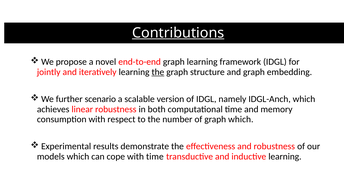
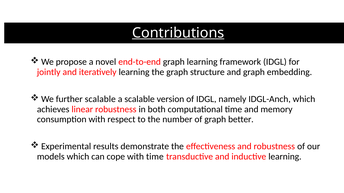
the at (158, 72) underline: present -> none
further scenario: scenario -> scalable
graph which: which -> better
